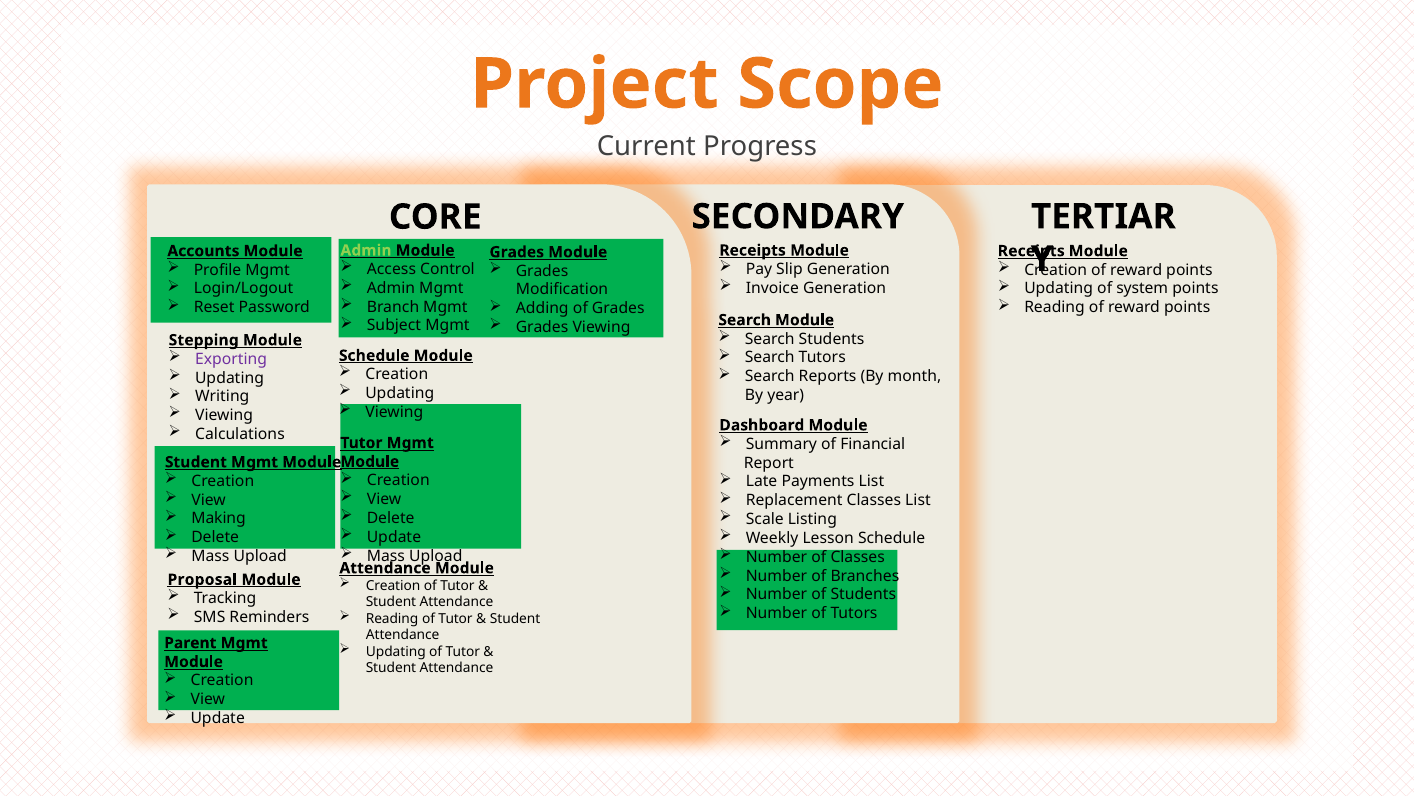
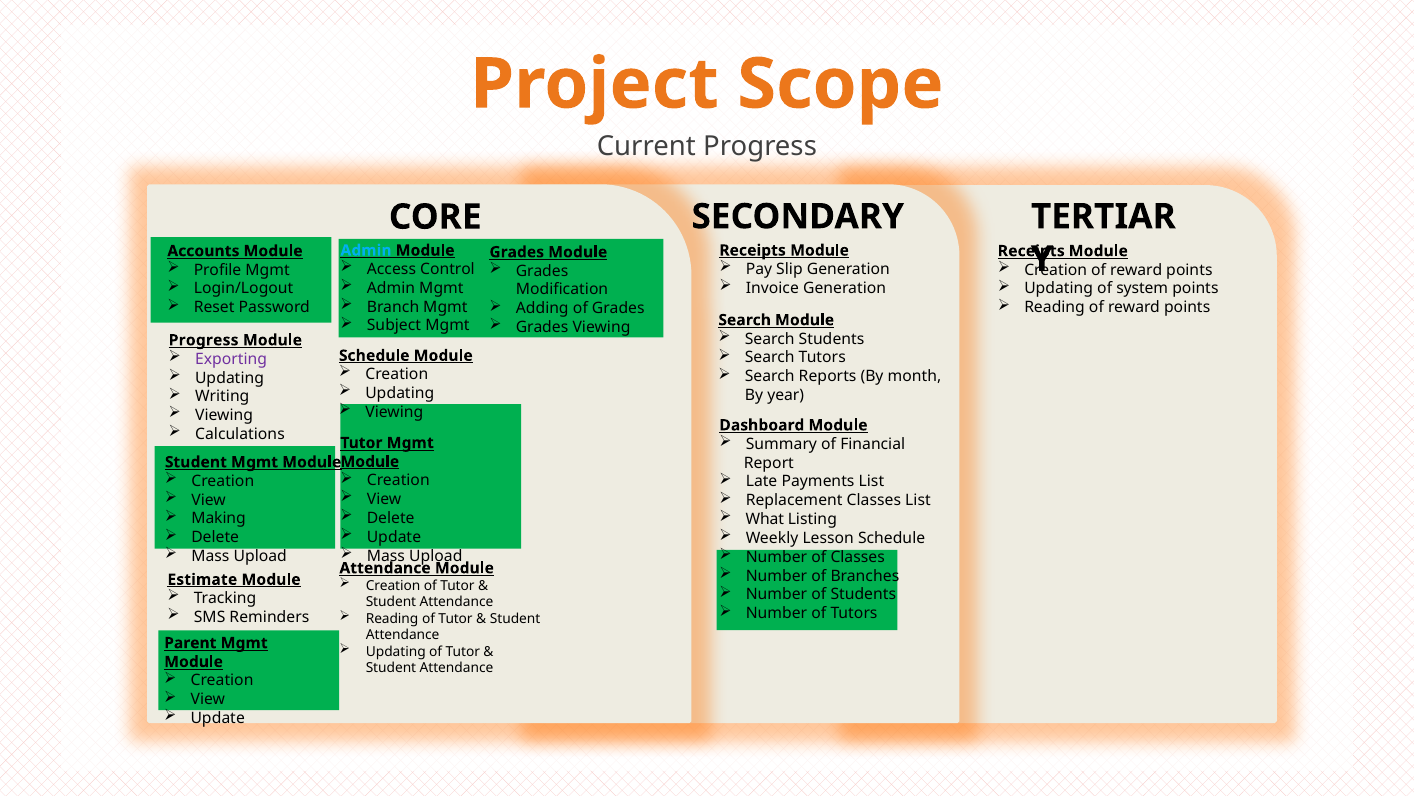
Admin at (366, 250) colour: light green -> light blue
Stepping at (204, 340): Stepping -> Progress
Scale: Scale -> What
Proposal: Proposal -> Estimate
